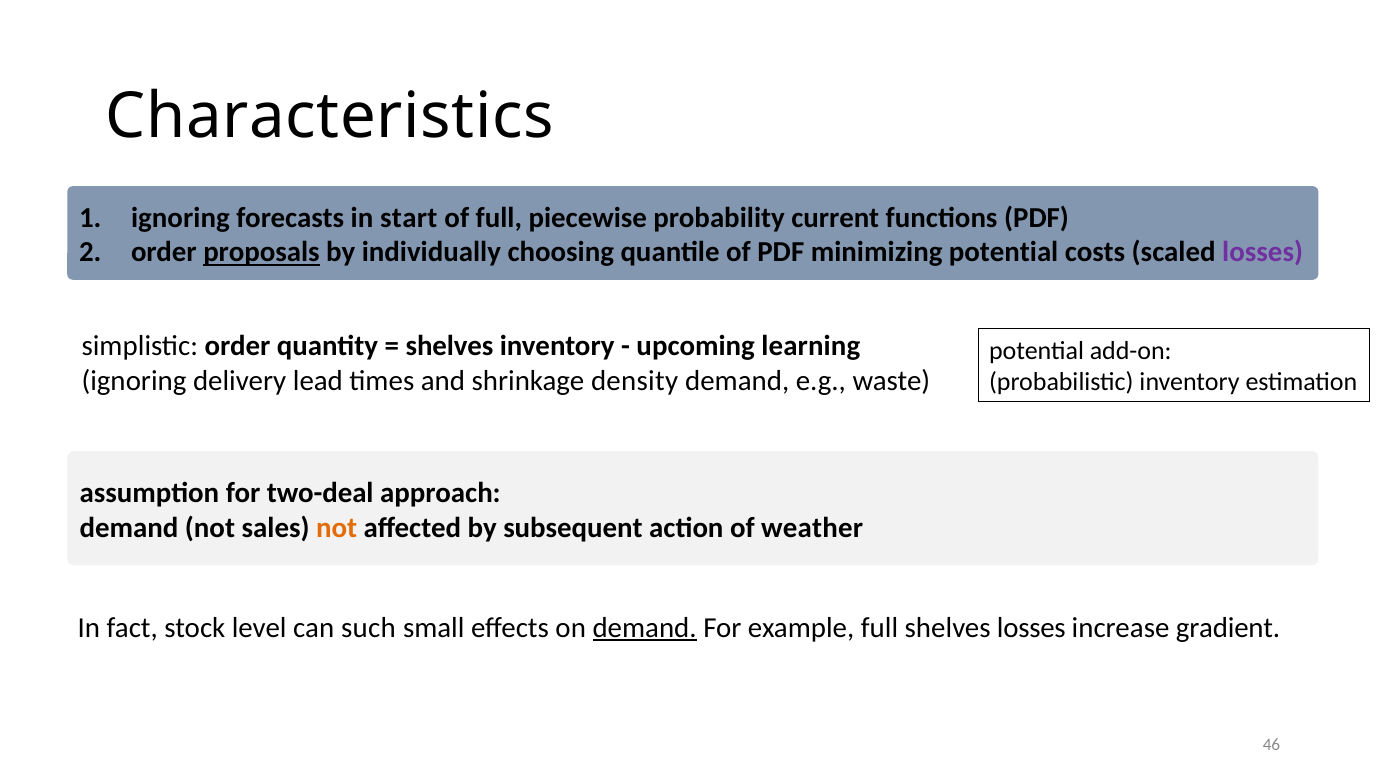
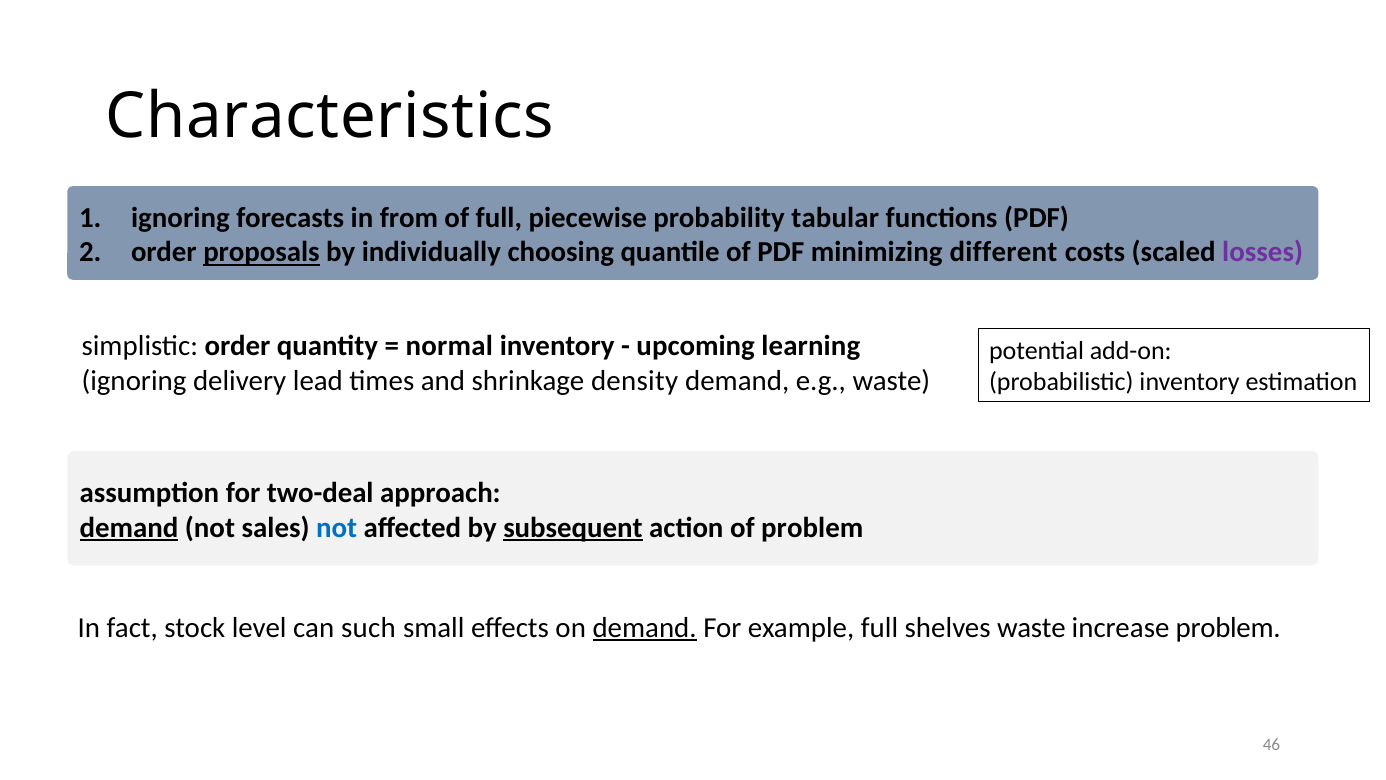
start: start -> from
current: current -> tabular
minimizing potential: potential -> different
shelves at (449, 346): shelves -> normal
demand at (129, 527) underline: none -> present
not at (337, 527) colour: orange -> blue
subsequent underline: none -> present
of weather: weather -> problem
shelves losses: losses -> waste
increase gradient: gradient -> problem
